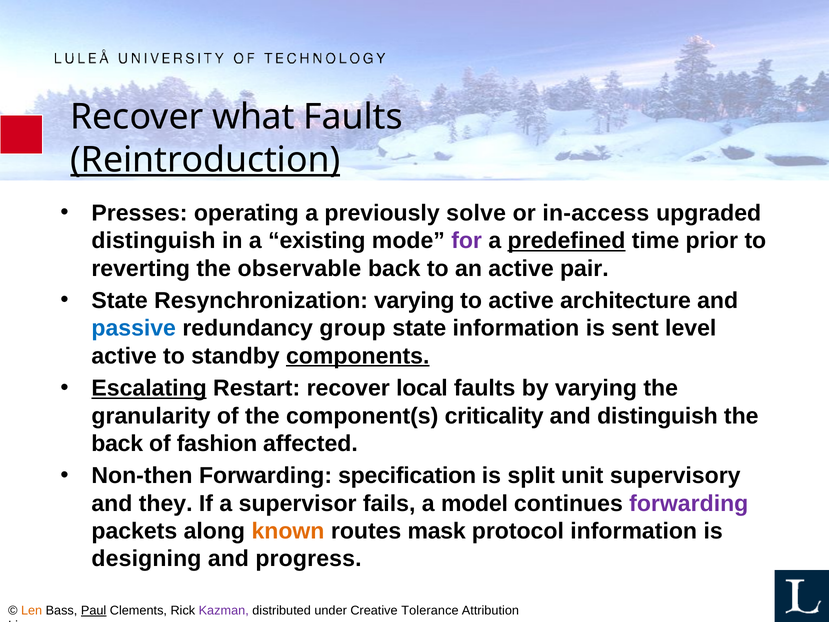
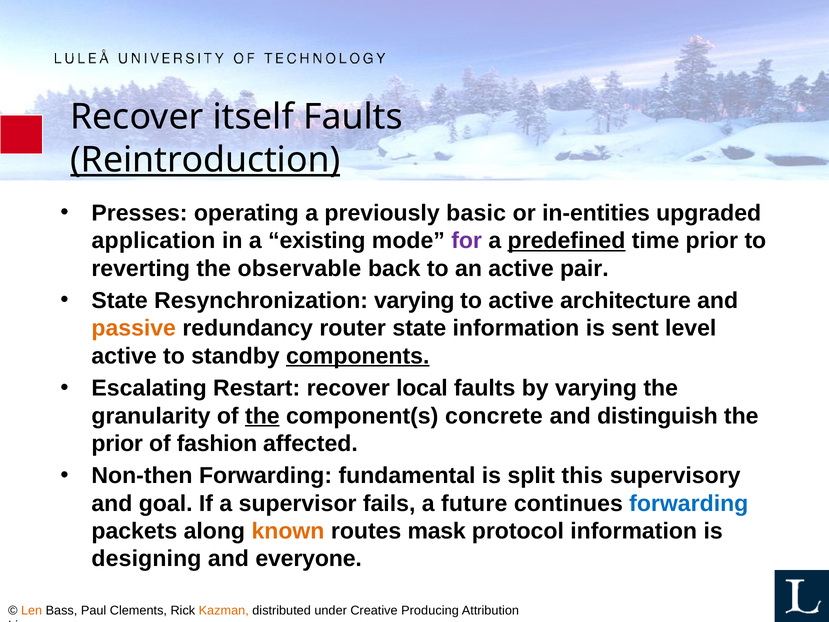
what: what -> itself
solve: solve -> basic
in-access: in-access -> in-entities
distinguish at (153, 241): distinguish -> application
passive colour: blue -> orange
group: group -> router
Escalating underline: present -> none
the at (262, 416) underline: none -> present
criticality: criticality -> concrete
back at (117, 443): back -> prior
specification: specification -> fundamental
unit: unit -> this
they: they -> goal
model: model -> future
forwarding at (689, 503) colour: purple -> blue
progress: progress -> everyone
Paul underline: present -> none
Kazman colour: purple -> orange
Tolerance: Tolerance -> Producing
